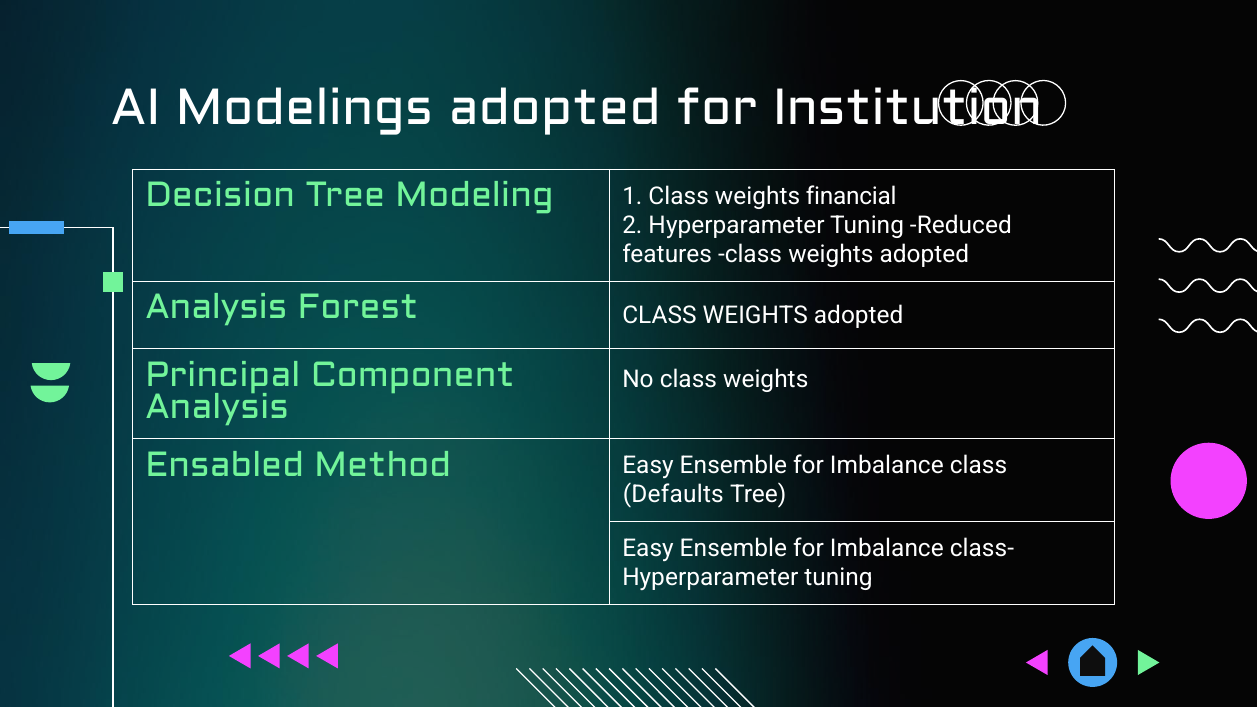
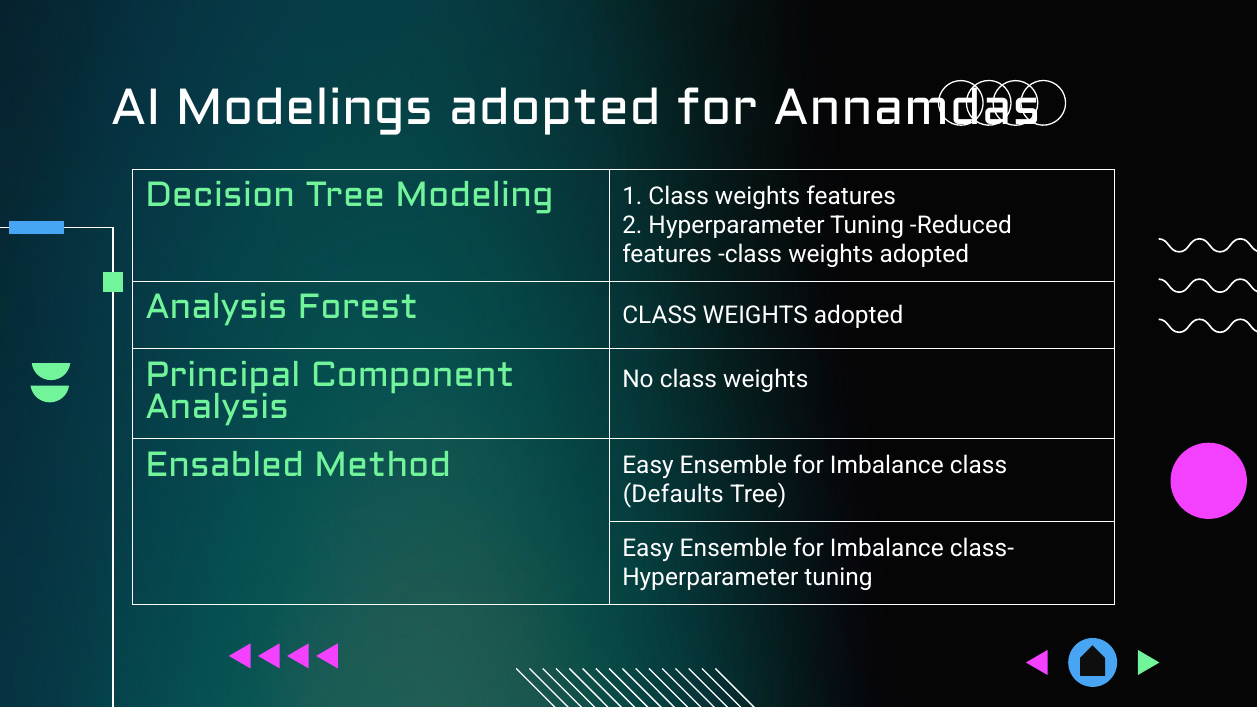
Institution: Institution -> Annamdas
weights financial: financial -> features
